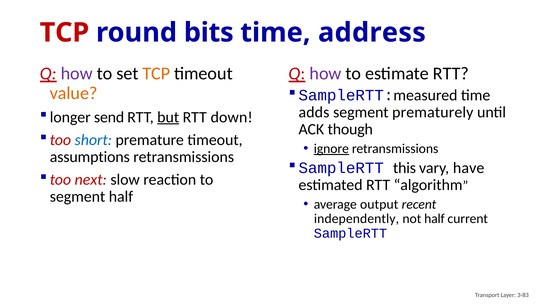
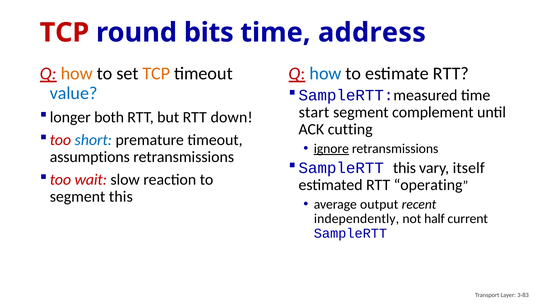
how at (77, 74) colour: purple -> orange
how at (326, 74) colour: purple -> blue
value colour: orange -> blue
adds: adds -> start
prematurely: prematurely -> complement
send: send -> both
but underline: present -> none
though: though -> cutting
have: have -> itself
next: next -> wait
algorithm: algorithm -> operating
segment half: half -> this
